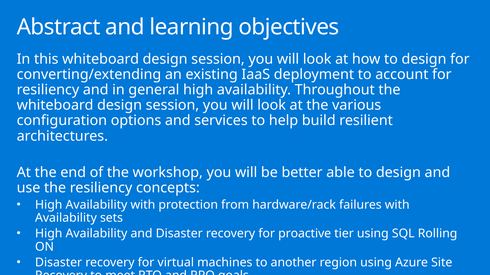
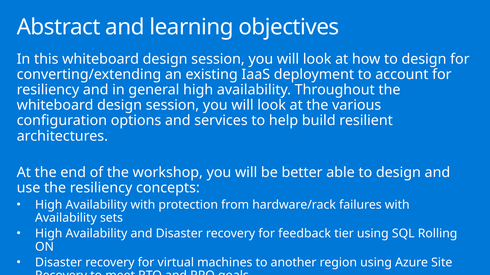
proactive: proactive -> feedback
